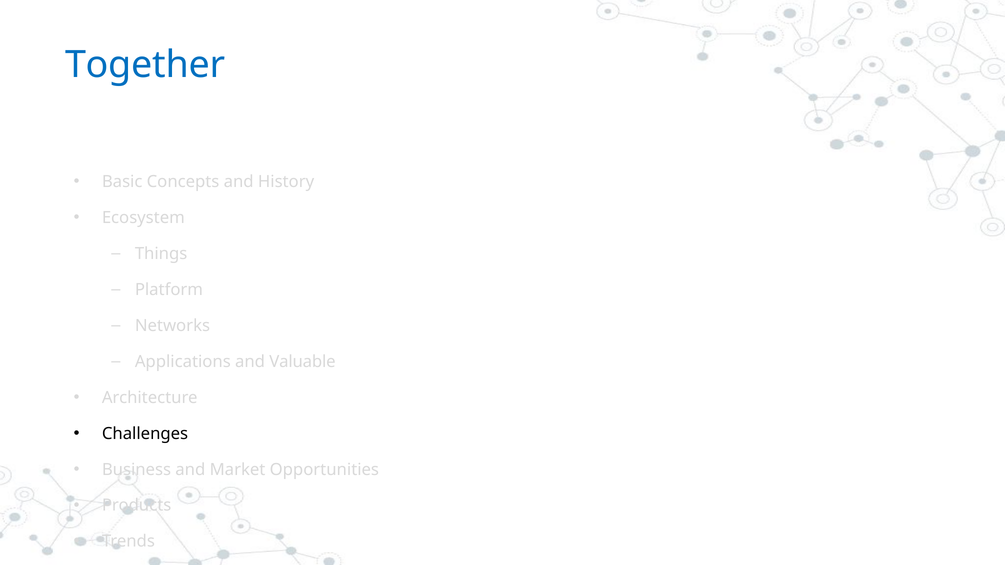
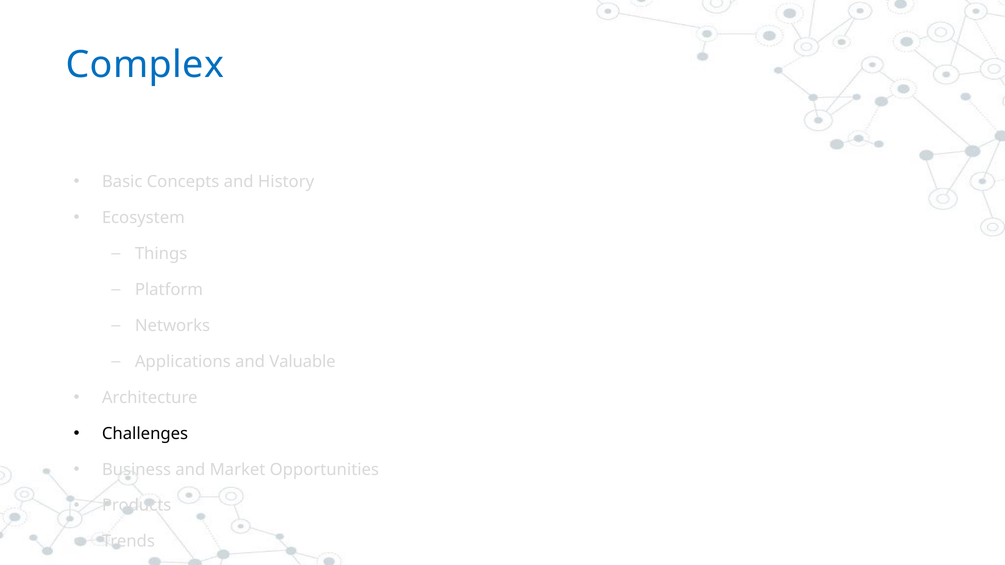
Together: Together -> Complex
